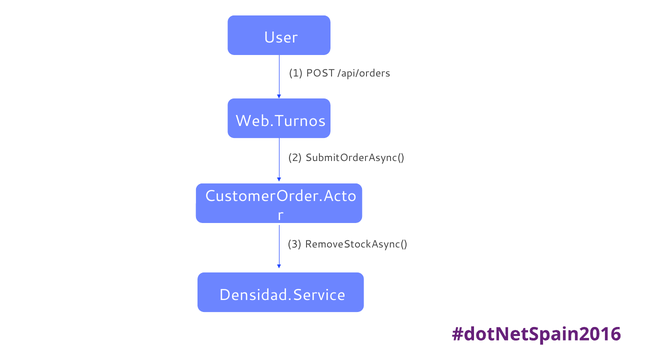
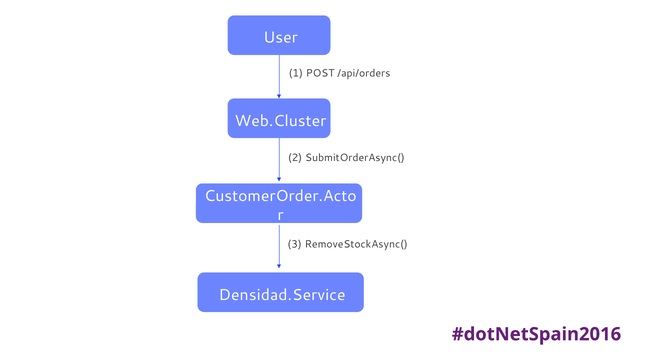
Web.Turnos: Web.Turnos -> Web.Cluster
